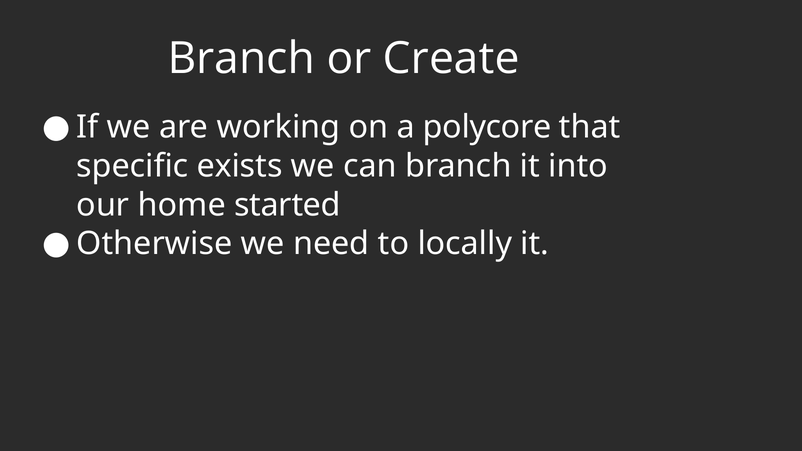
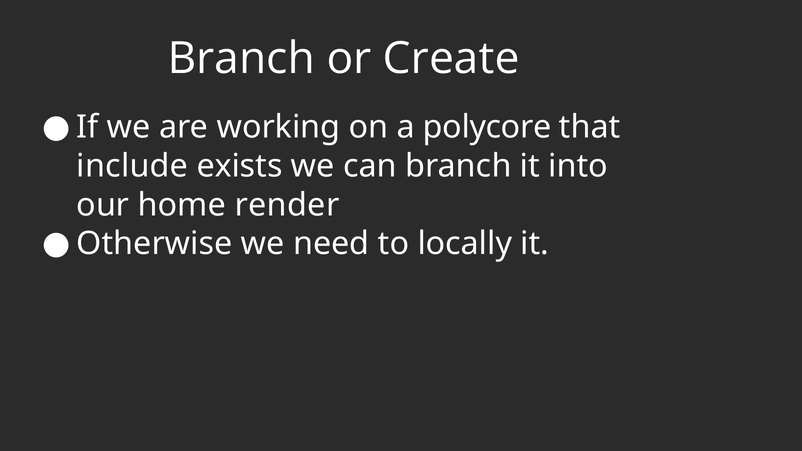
specific: specific -> include
started: started -> render
